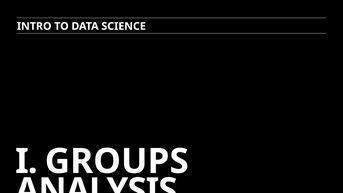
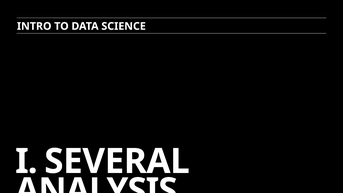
GROUPS: GROUPS -> SEVERAL
